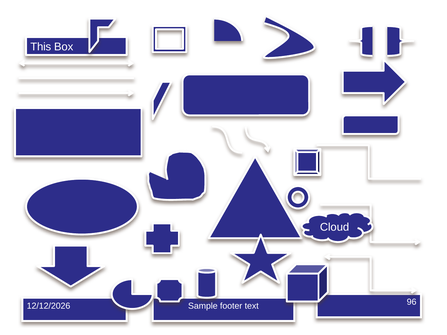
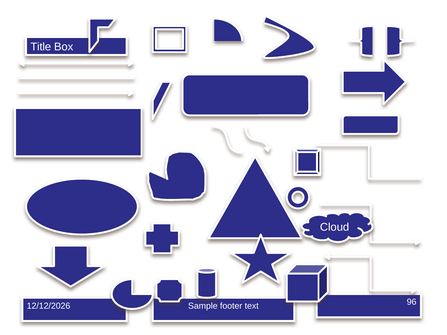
This: This -> Title
